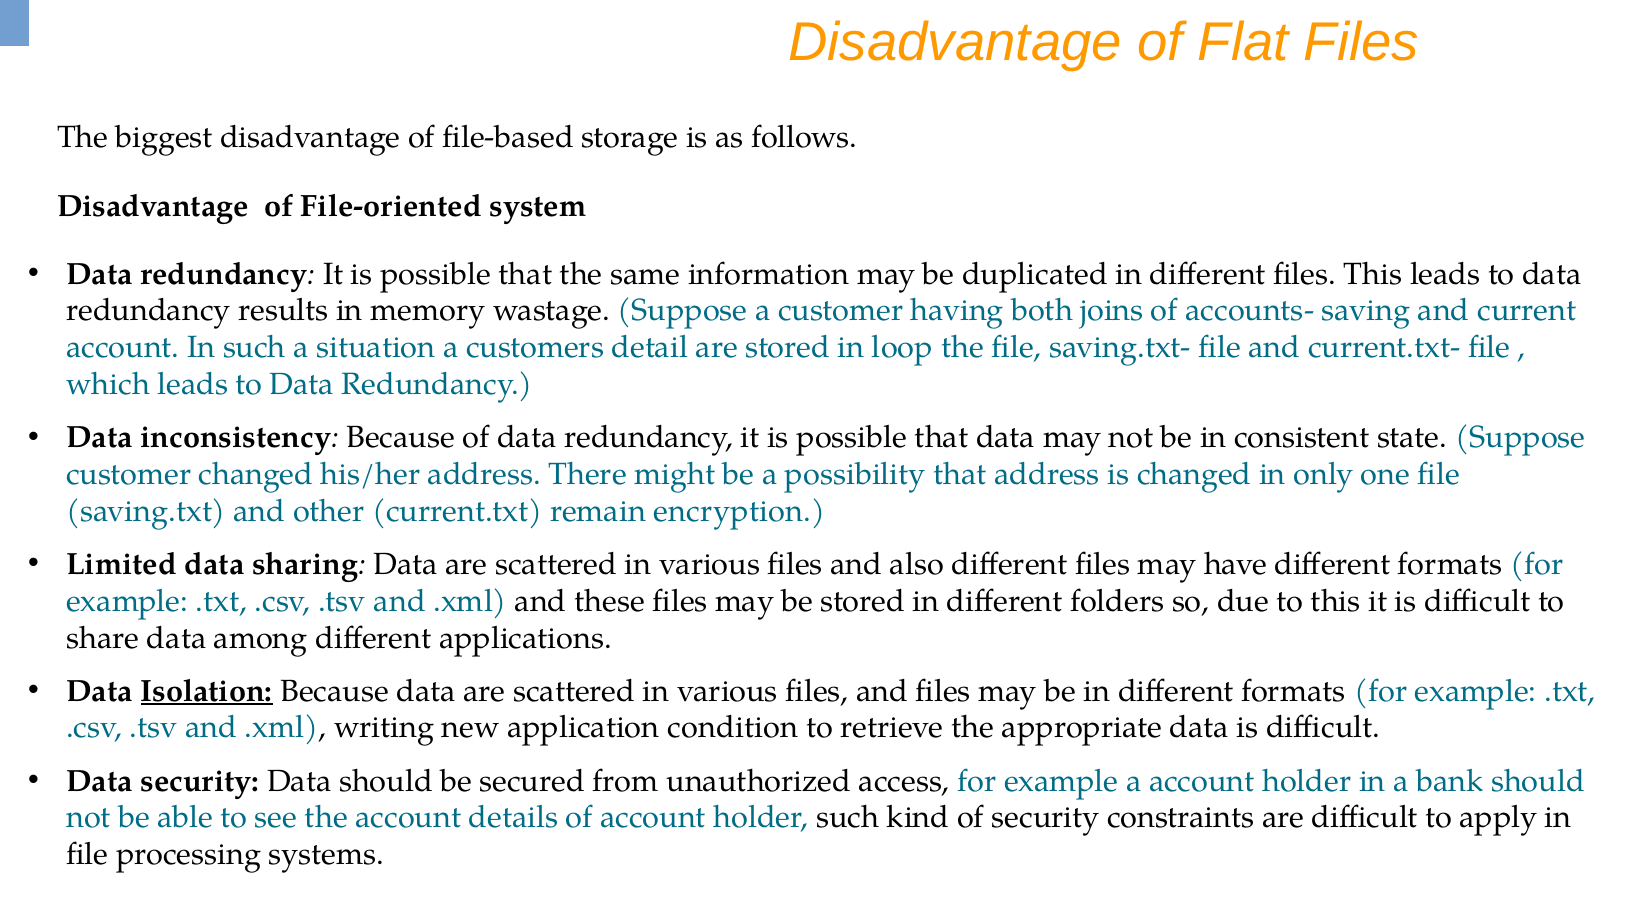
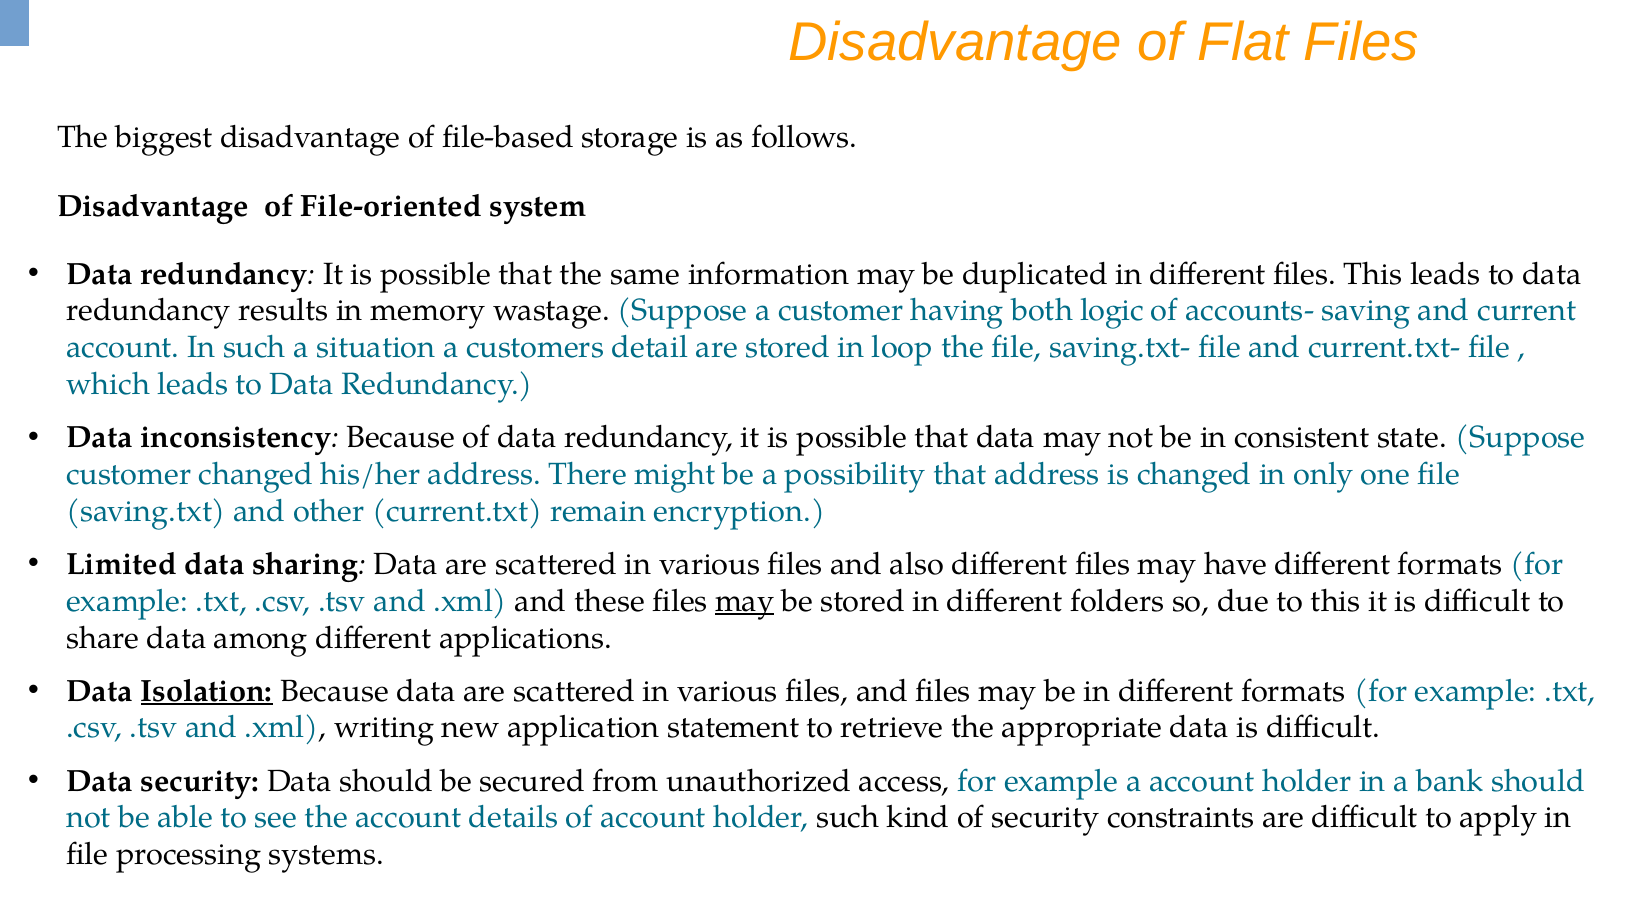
joins: joins -> logic
may at (745, 601) underline: none -> present
condition: condition -> statement
